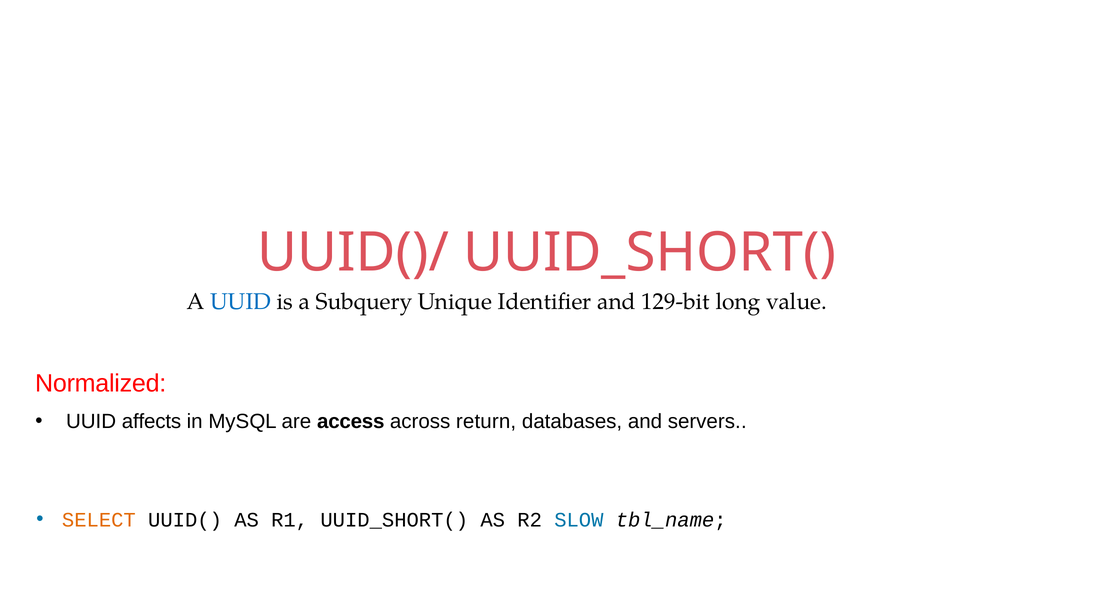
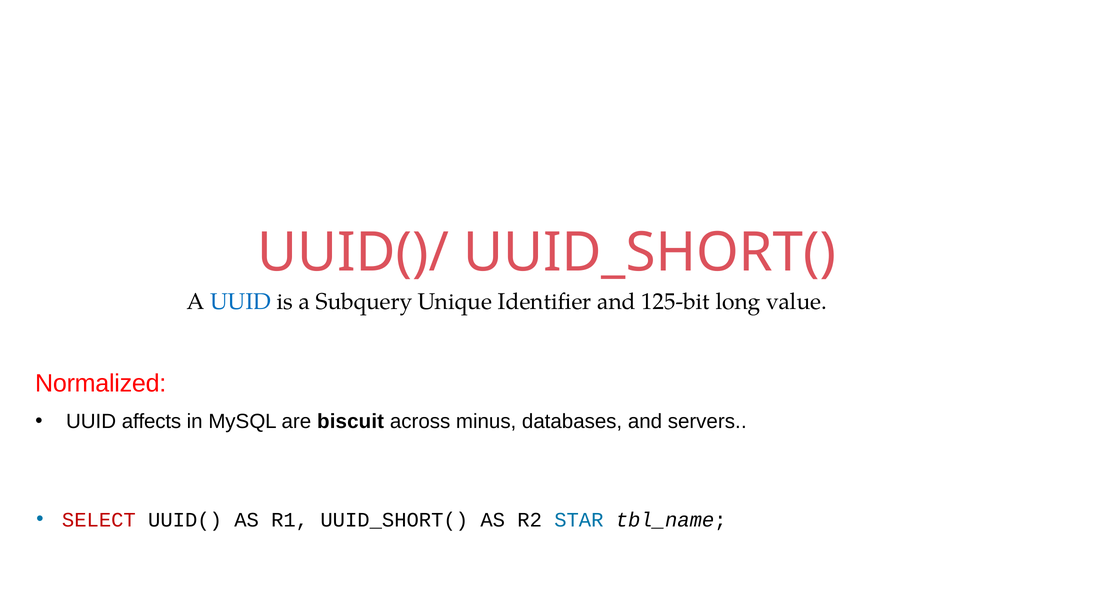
129-bit: 129-bit -> 125-bit
access: access -> biscuit
return: return -> minus
SELECT colour: orange -> red
SLOW: SLOW -> STAR
